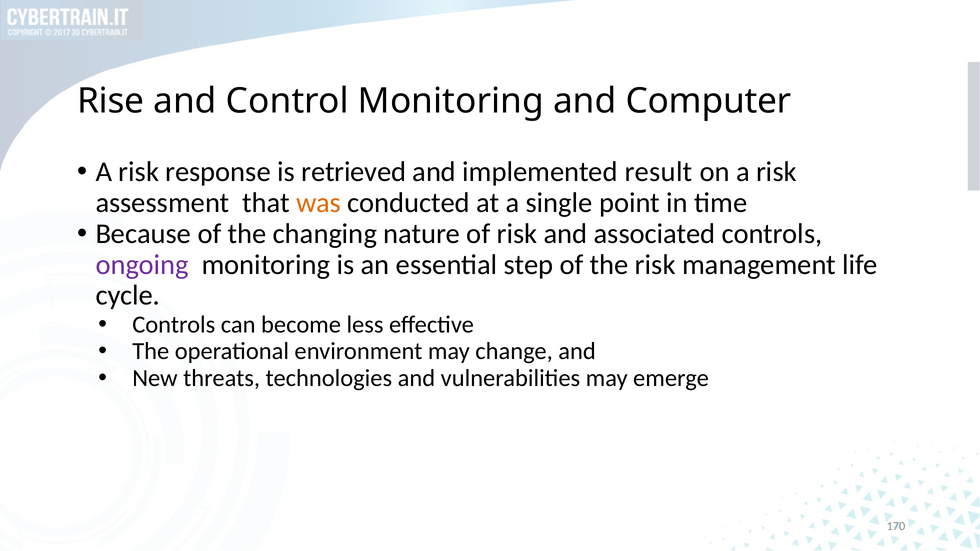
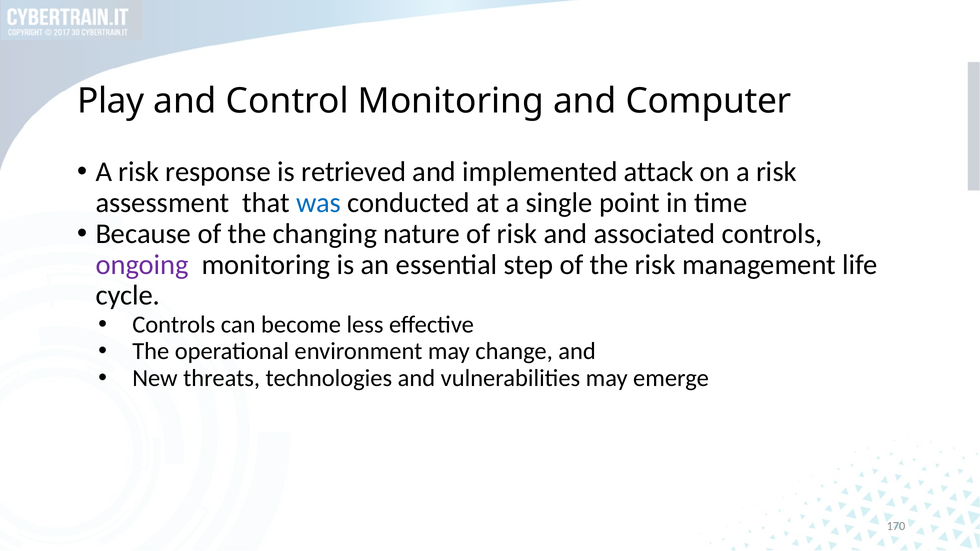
Rise: Rise -> Play
result: result -> attack
was colour: orange -> blue
